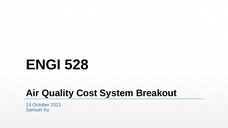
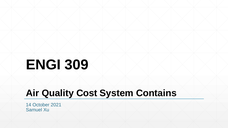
528: 528 -> 309
Breakout: Breakout -> Contains
